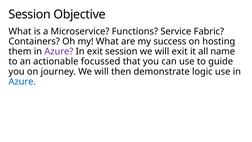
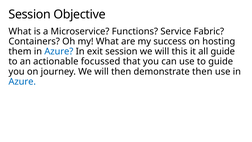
Azure at (59, 51) colour: purple -> blue
will exit: exit -> this
all name: name -> guide
demonstrate logic: logic -> then
